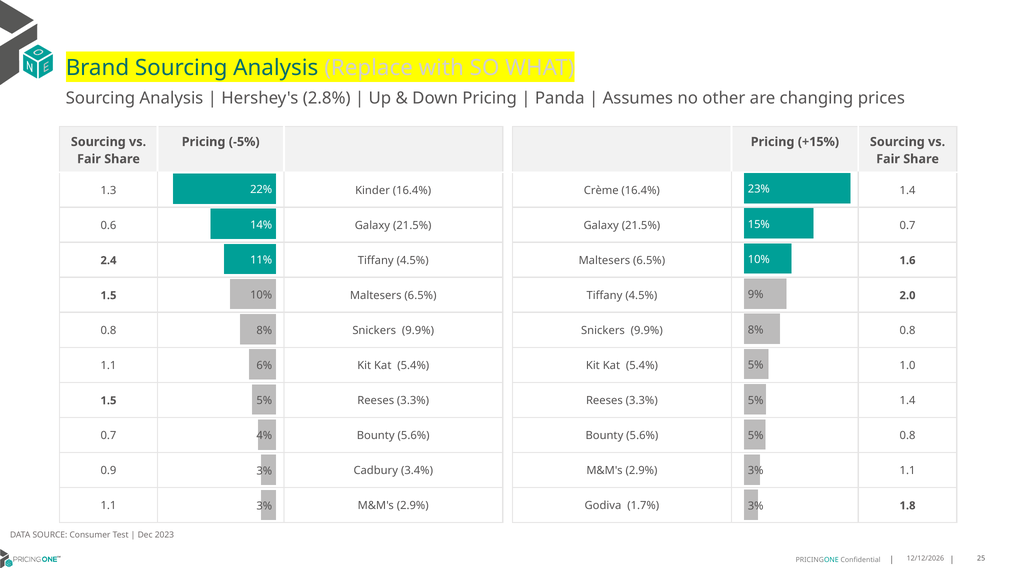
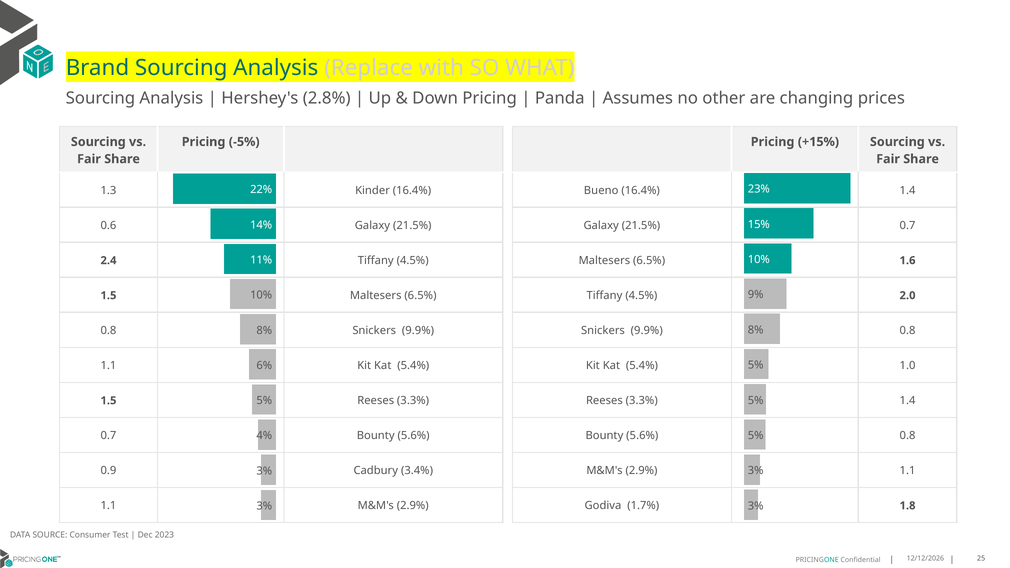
Crème: Crème -> Bueno
